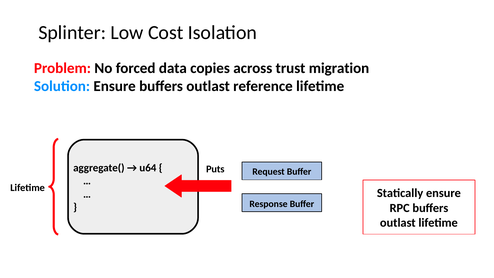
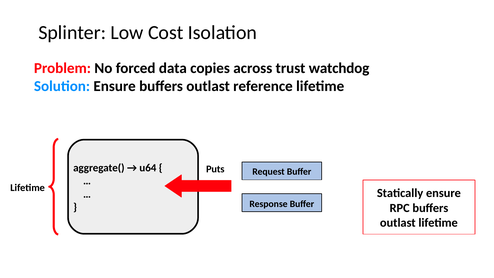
migration: migration -> watchdog
